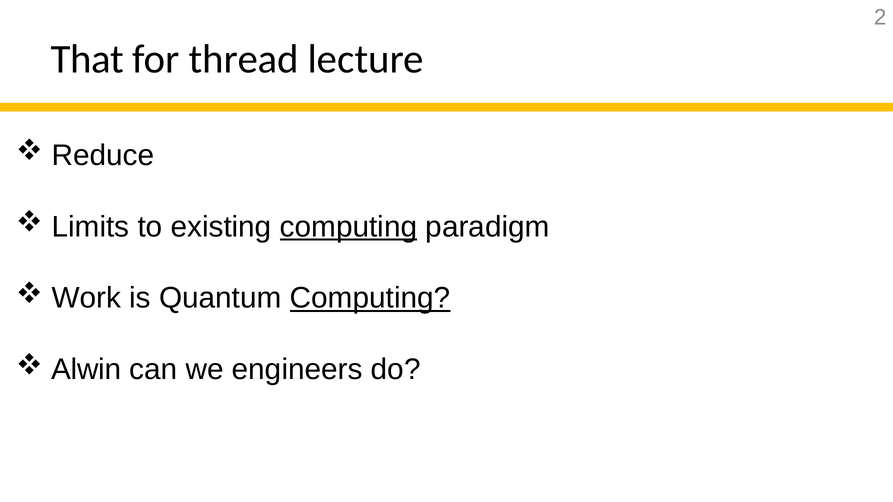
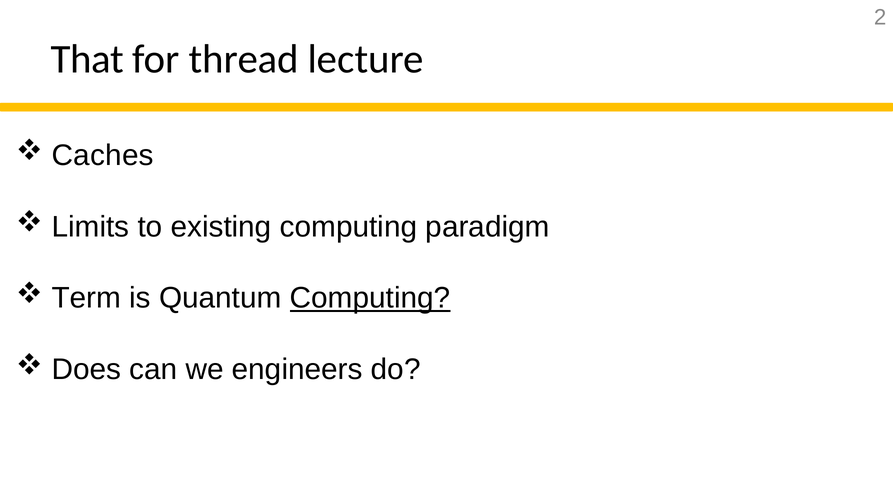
Reduce: Reduce -> Caches
computing at (348, 227) underline: present -> none
Work: Work -> Term
Alwin: Alwin -> Does
